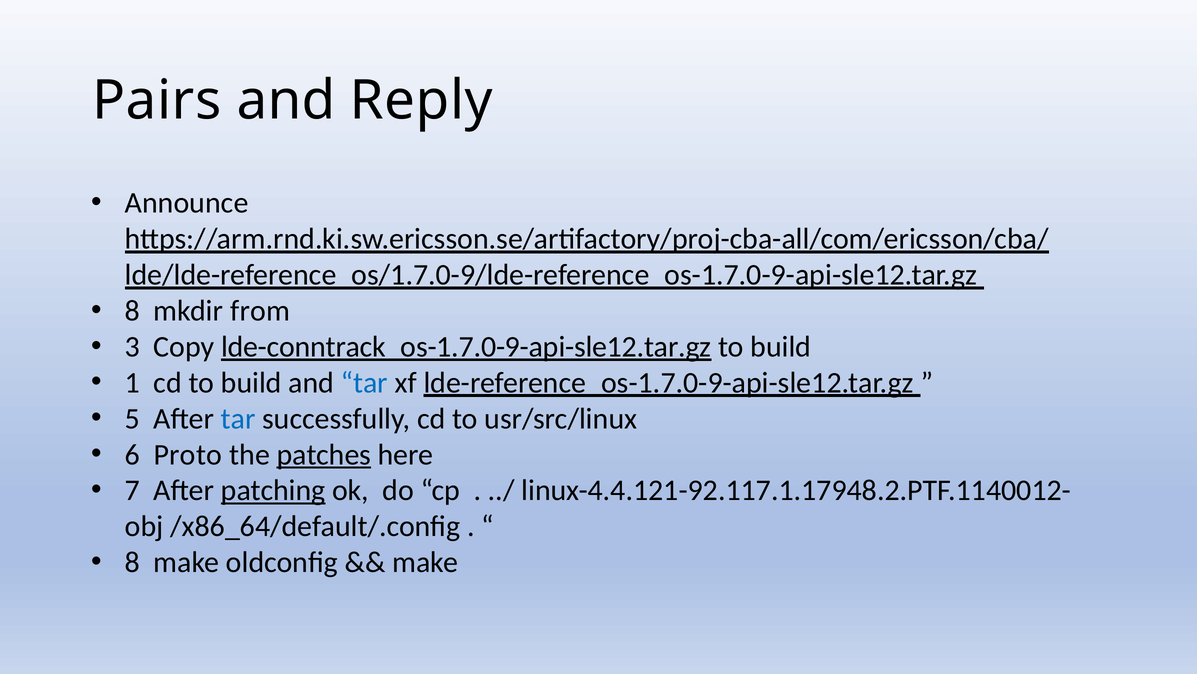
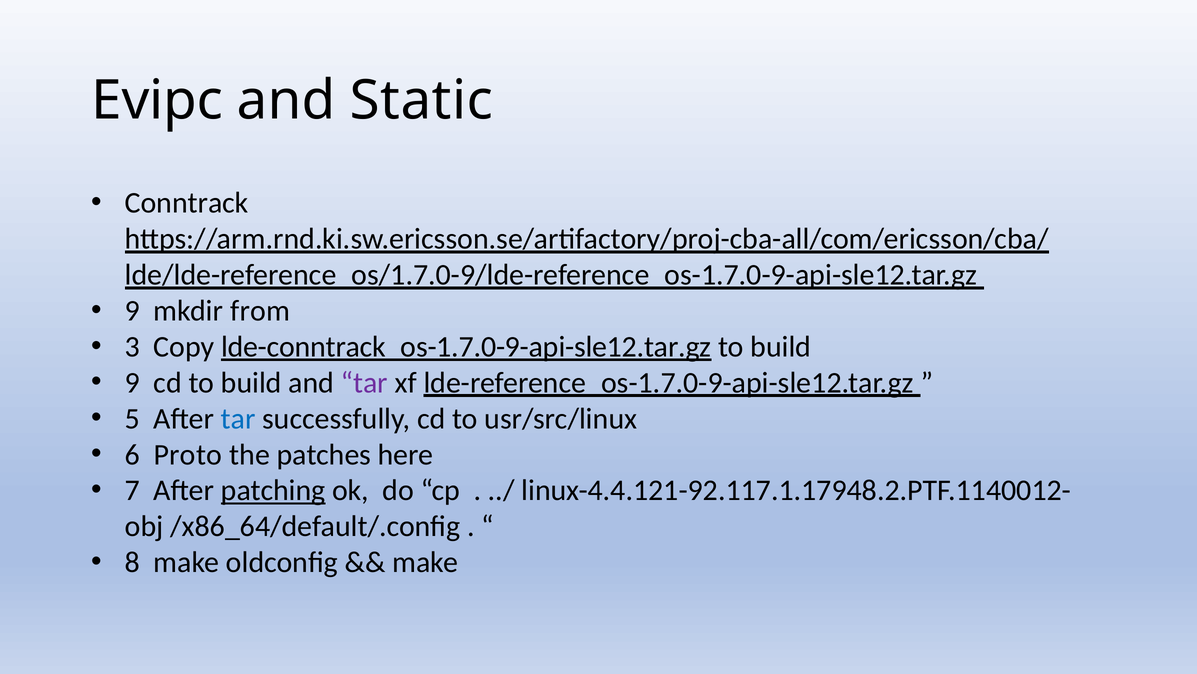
Pairs: Pairs -> Evipc
Reply: Reply -> Static
Announce: Announce -> Conntrack
8 at (132, 311): 8 -> 9
1 at (132, 382): 1 -> 9
tar at (364, 382) colour: blue -> purple
patches underline: present -> none
